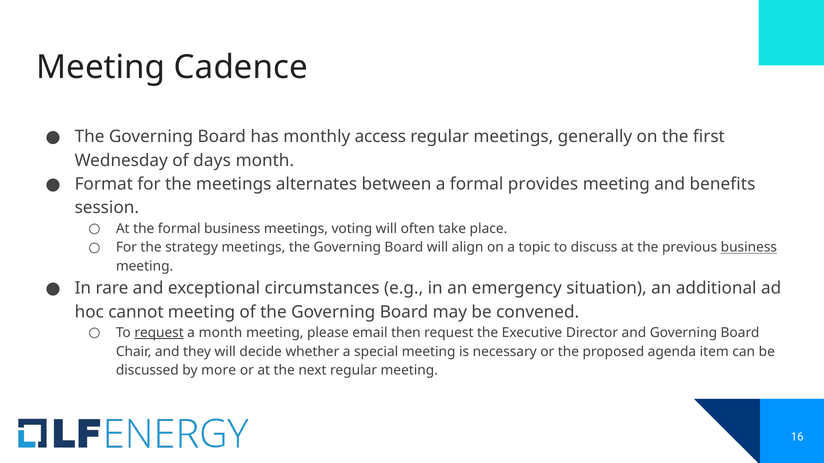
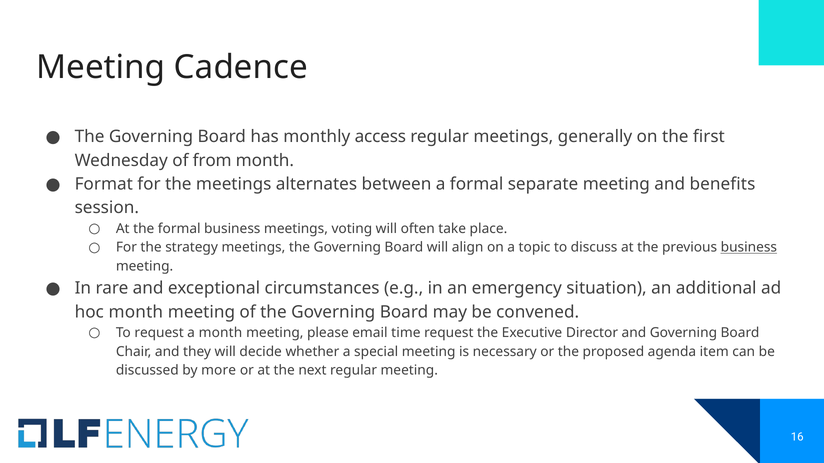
days: days -> from
provides: provides -> separate
hoc cannot: cannot -> month
request at (159, 333) underline: present -> none
then: then -> time
